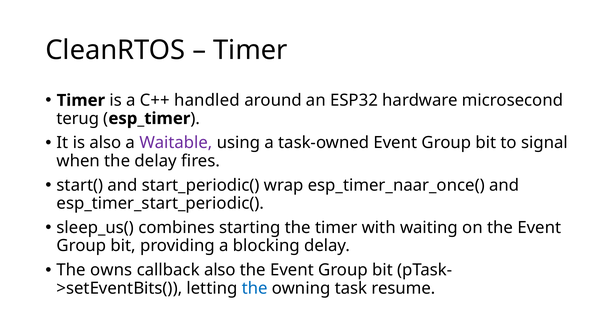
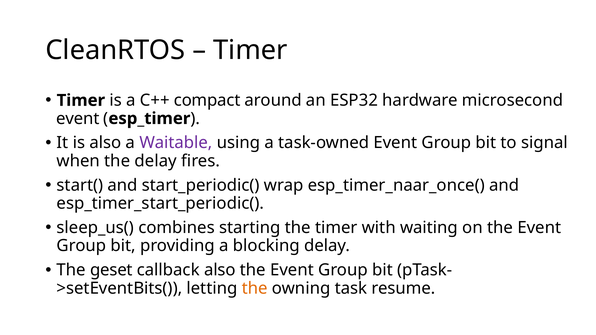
handled: handled -> compact
terug at (78, 119): terug -> event
owns: owns -> geset
the at (255, 288) colour: blue -> orange
